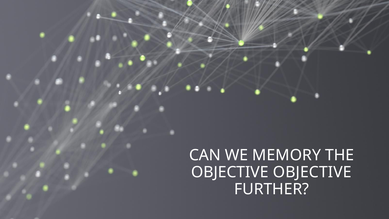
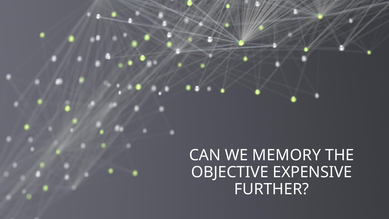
OBJECTIVE OBJECTIVE: OBJECTIVE -> EXPENSIVE
